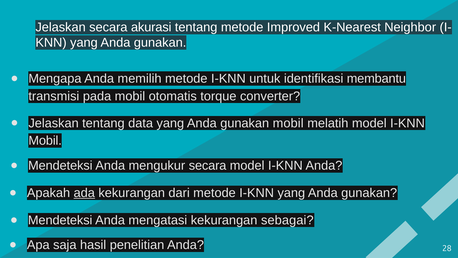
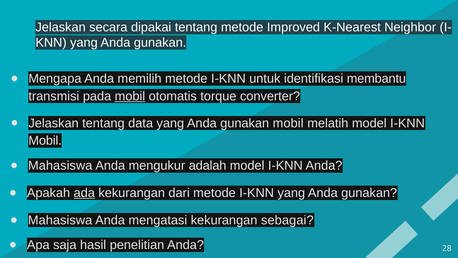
akurasi: akurasi -> dipakai
mobil at (130, 96) underline: none -> present
Mendeteksi at (60, 165): Mendeteksi -> Mahasiswa
mengukur secara: secara -> adalah
Mendeteksi at (60, 220): Mendeteksi -> Mahasiswa
